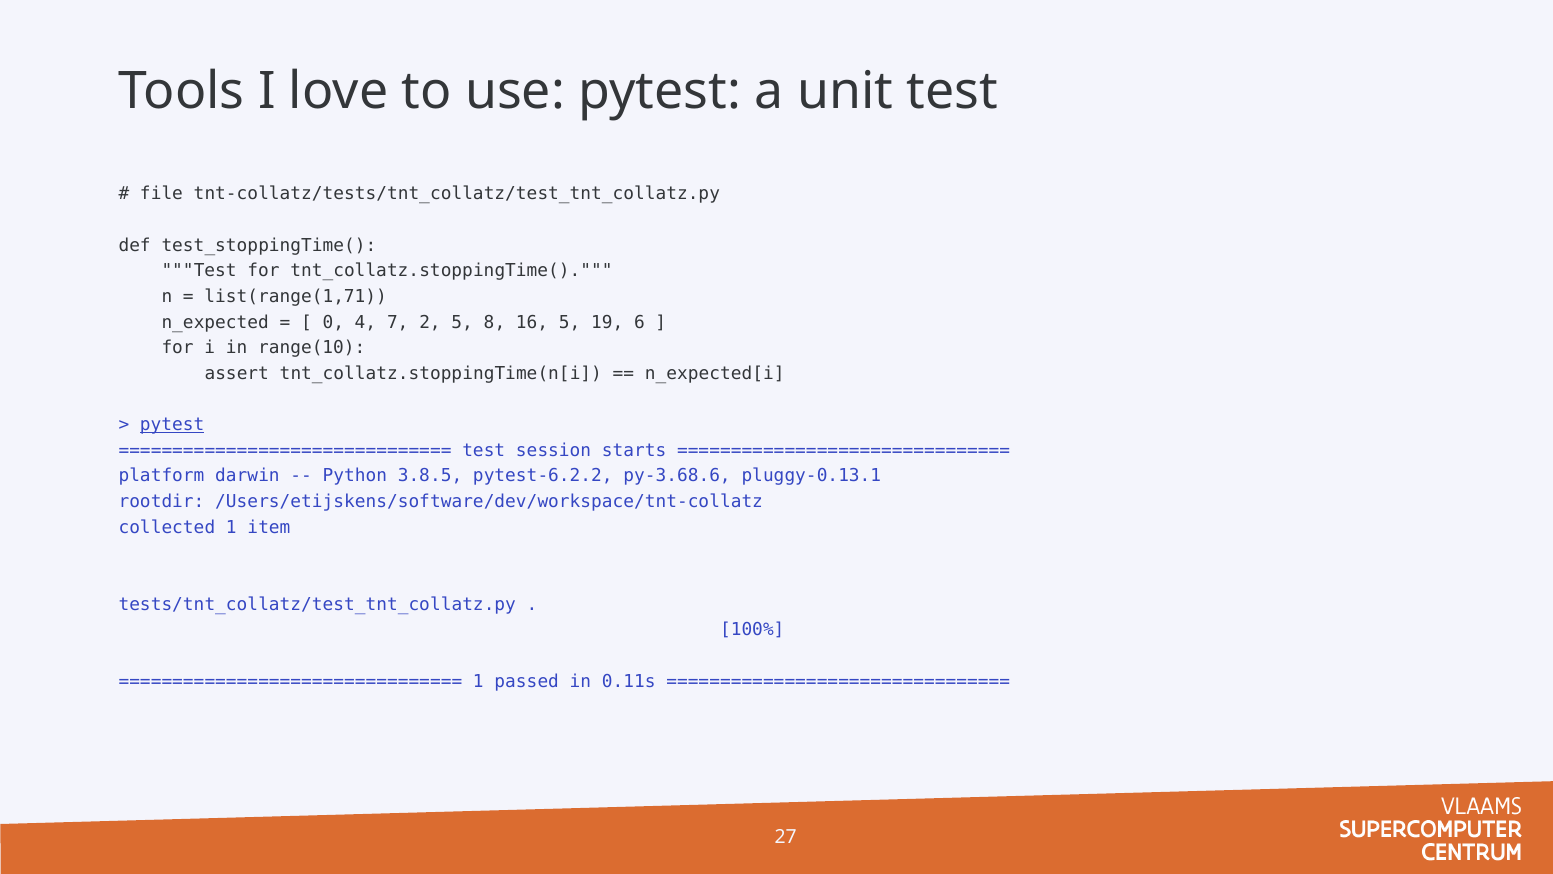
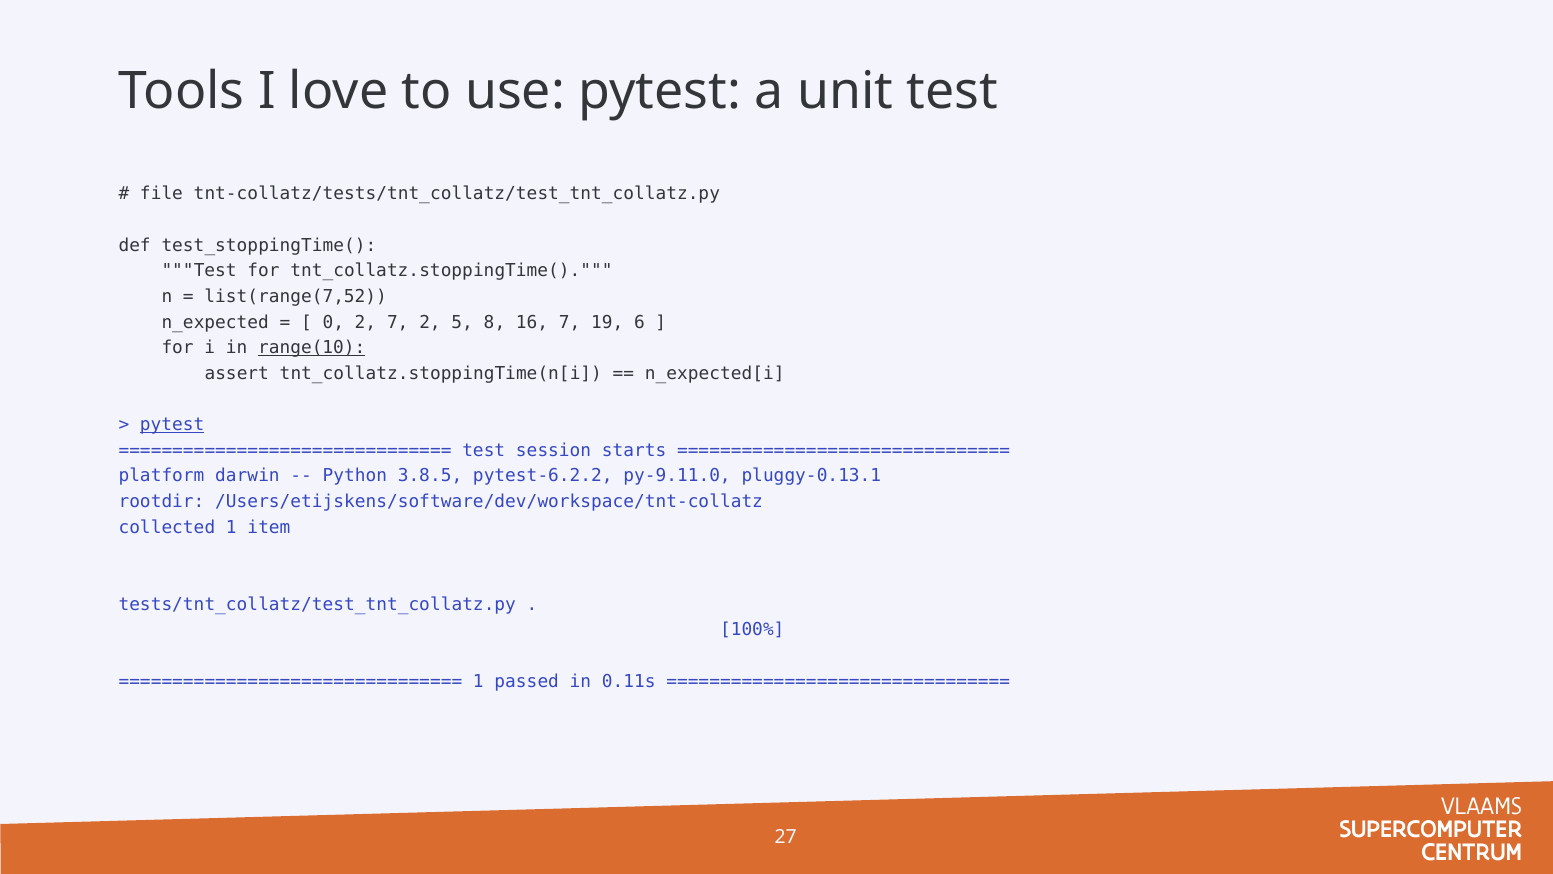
list(range(1,71: list(range(1,71 -> list(range(7,52
0 4: 4 -> 2
16 5: 5 -> 7
range(10 underline: none -> present
py-3.68.6: py-3.68.6 -> py-9.11.0
